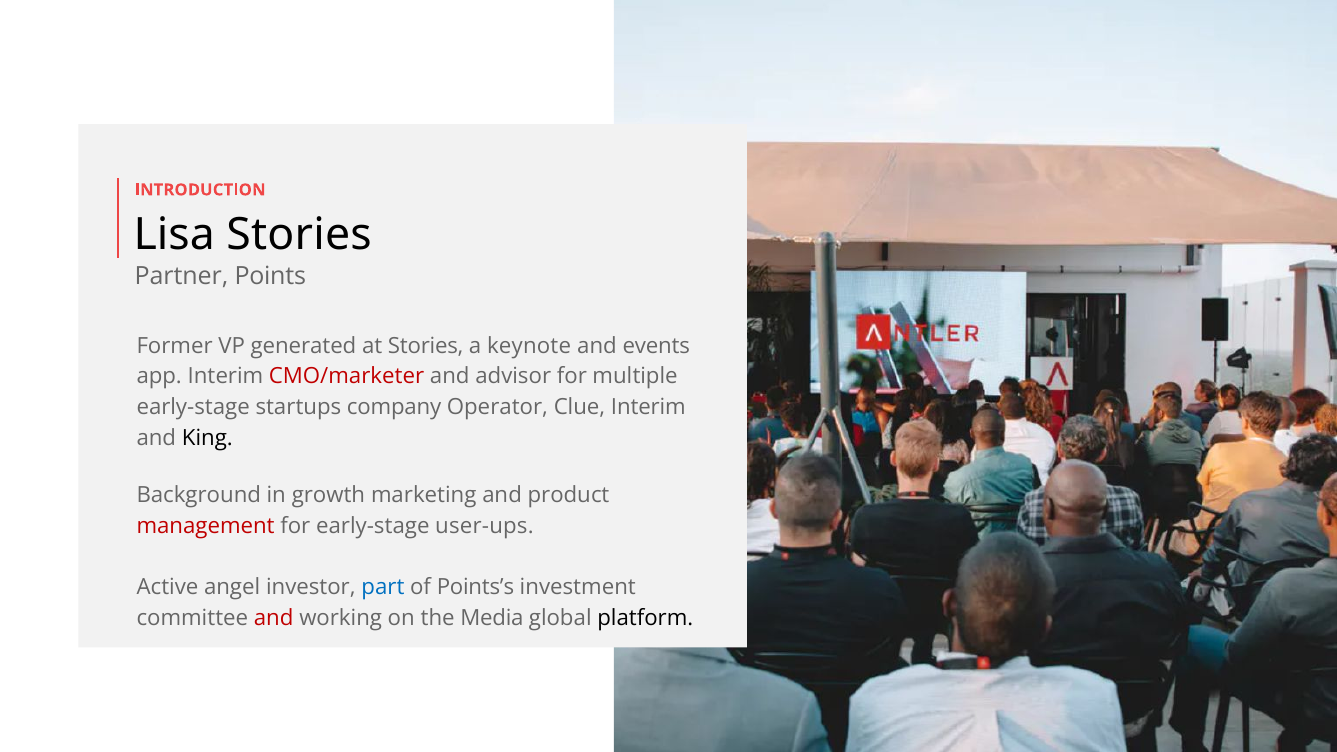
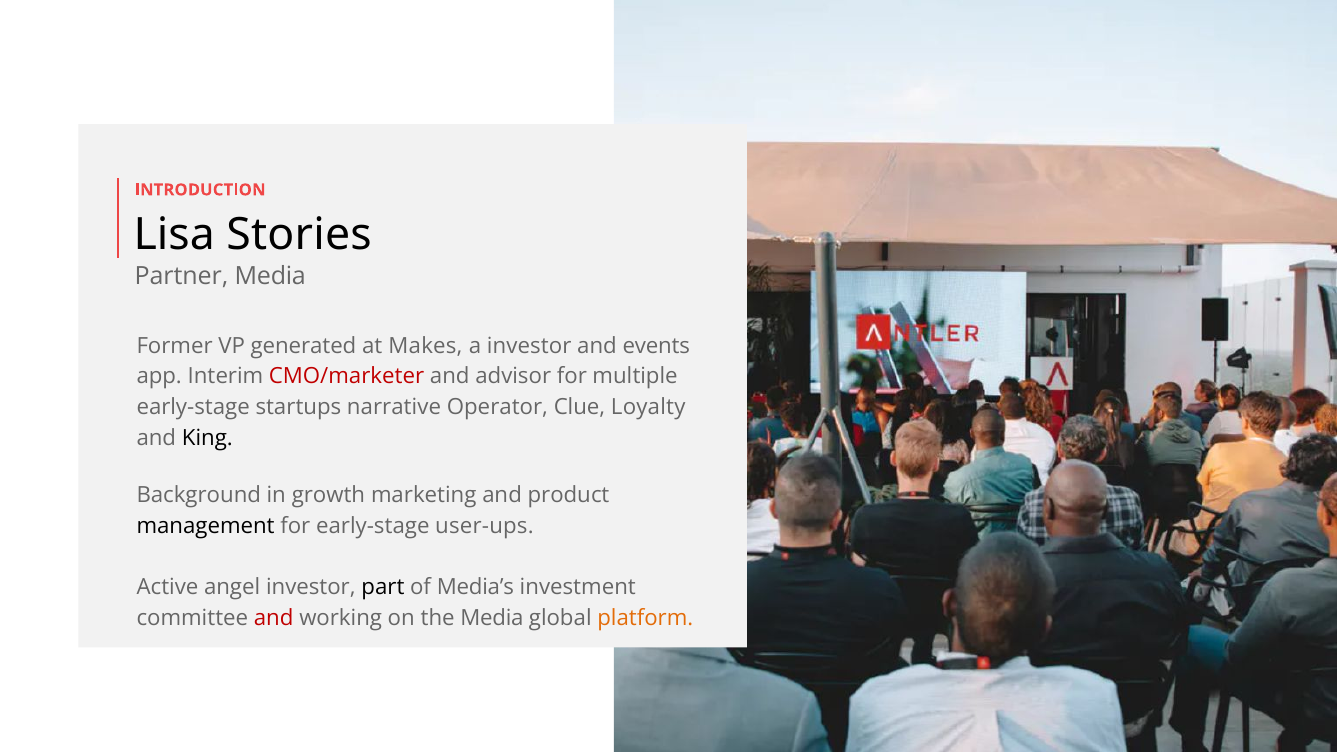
Partner Points: Points -> Media
at Stories: Stories -> Makes
a keynote: keynote -> investor
company: company -> narrative
Clue Interim: Interim -> Loyalty
management colour: red -> black
part colour: blue -> black
Points’s: Points’s -> Media’s
platform colour: black -> orange
